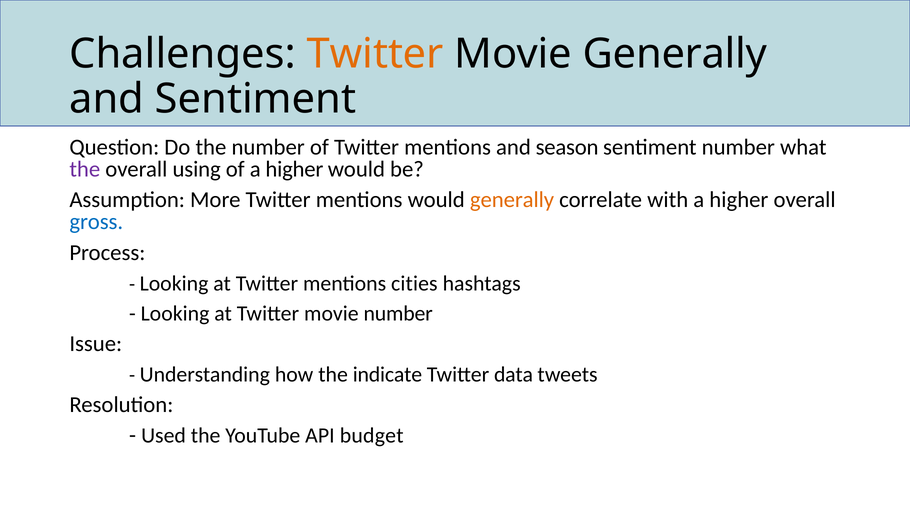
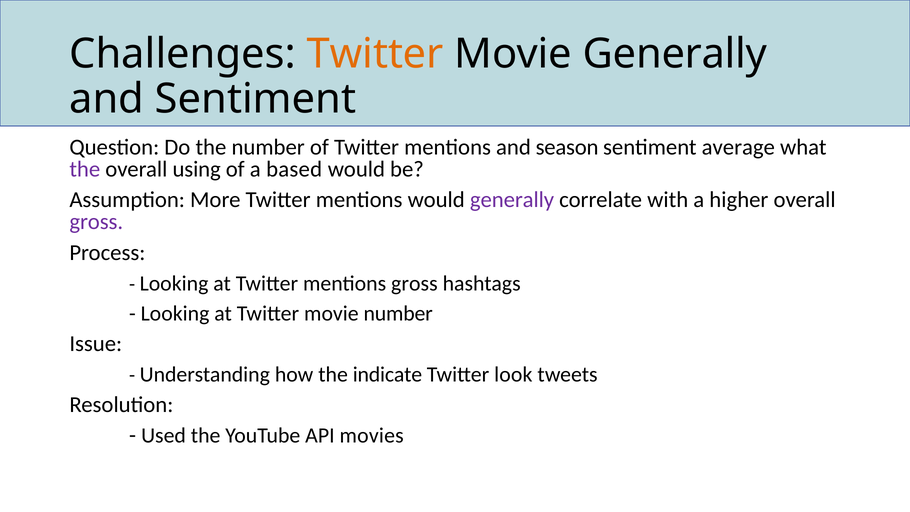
sentiment number: number -> average
of a higher: higher -> based
generally at (512, 200) colour: orange -> purple
gross at (96, 222) colour: blue -> purple
mentions cities: cities -> gross
data: data -> look
budget: budget -> movies
